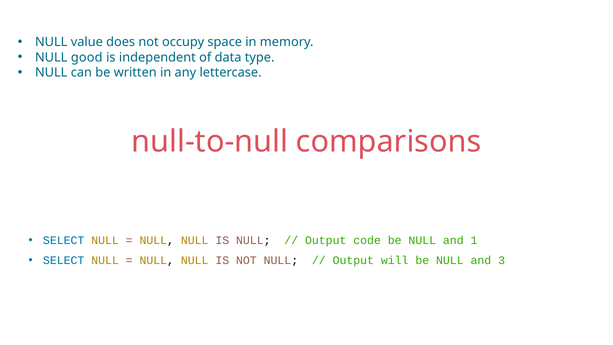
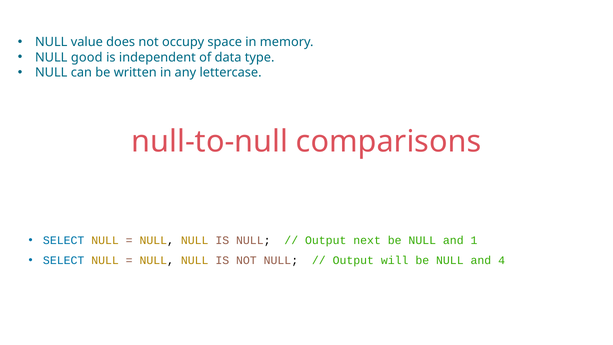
code: code -> next
3: 3 -> 4
